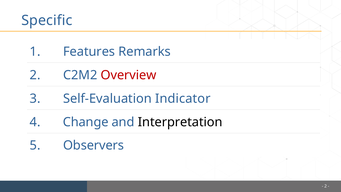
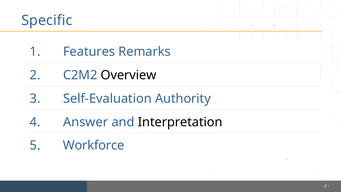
Overview colour: red -> black
Indicator: Indicator -> Authority
Change: Change -> Answer
Observers: Observers -> Workforce
